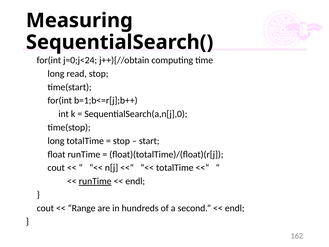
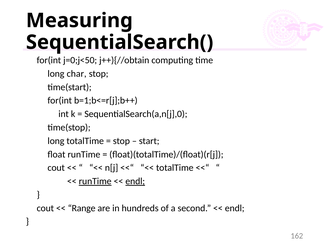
j=0;j<24: j=0;j<24 -> j=0;j<50
read: read -> char
endl at (135, 181) underline: none -> present
